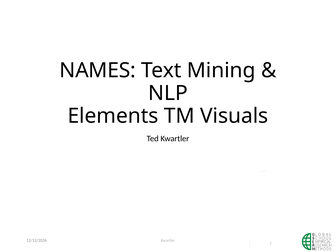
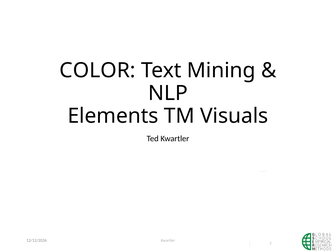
NAMES: NAMES -> COLOR
